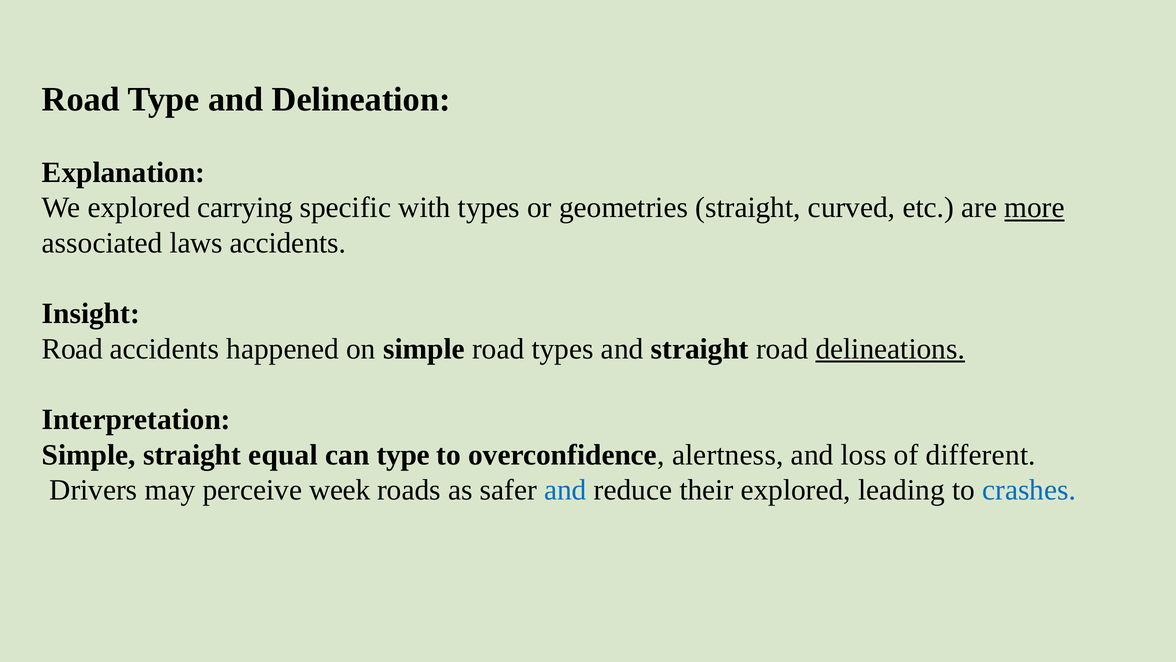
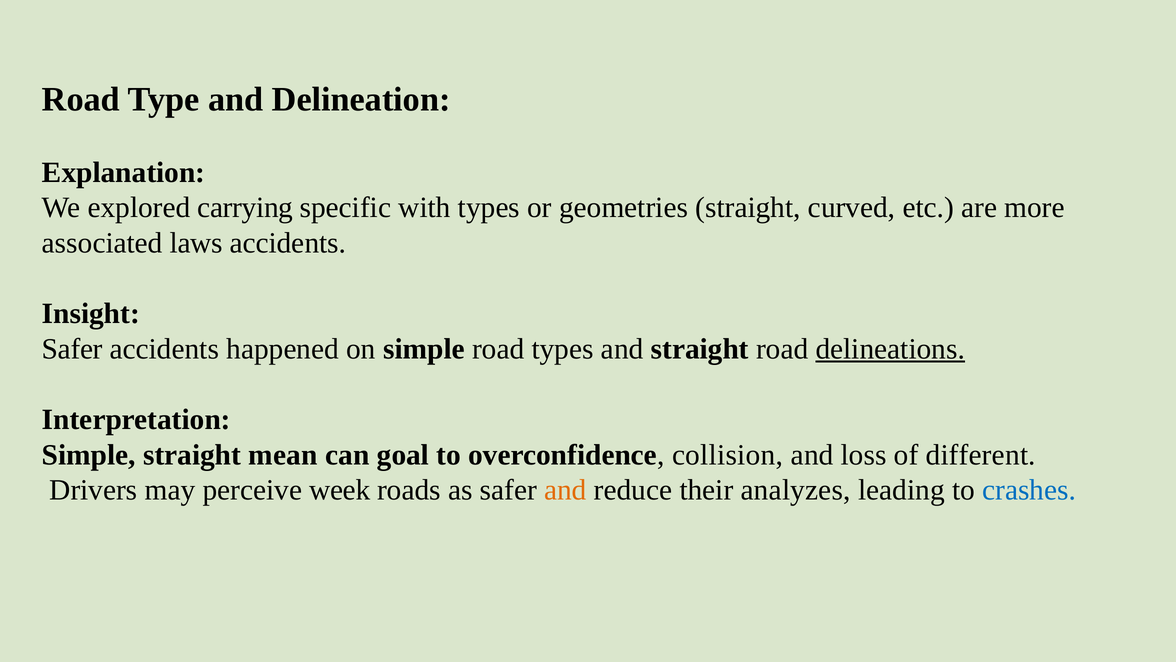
more underline: present -> none
Road at (72, 349): Road -> Safer
equal: equal -> mean
can type: type -> goal
alertness: alertness -> collision
and at (565, 490) colour: blue -> orange
their explored: explored -> analyzes
